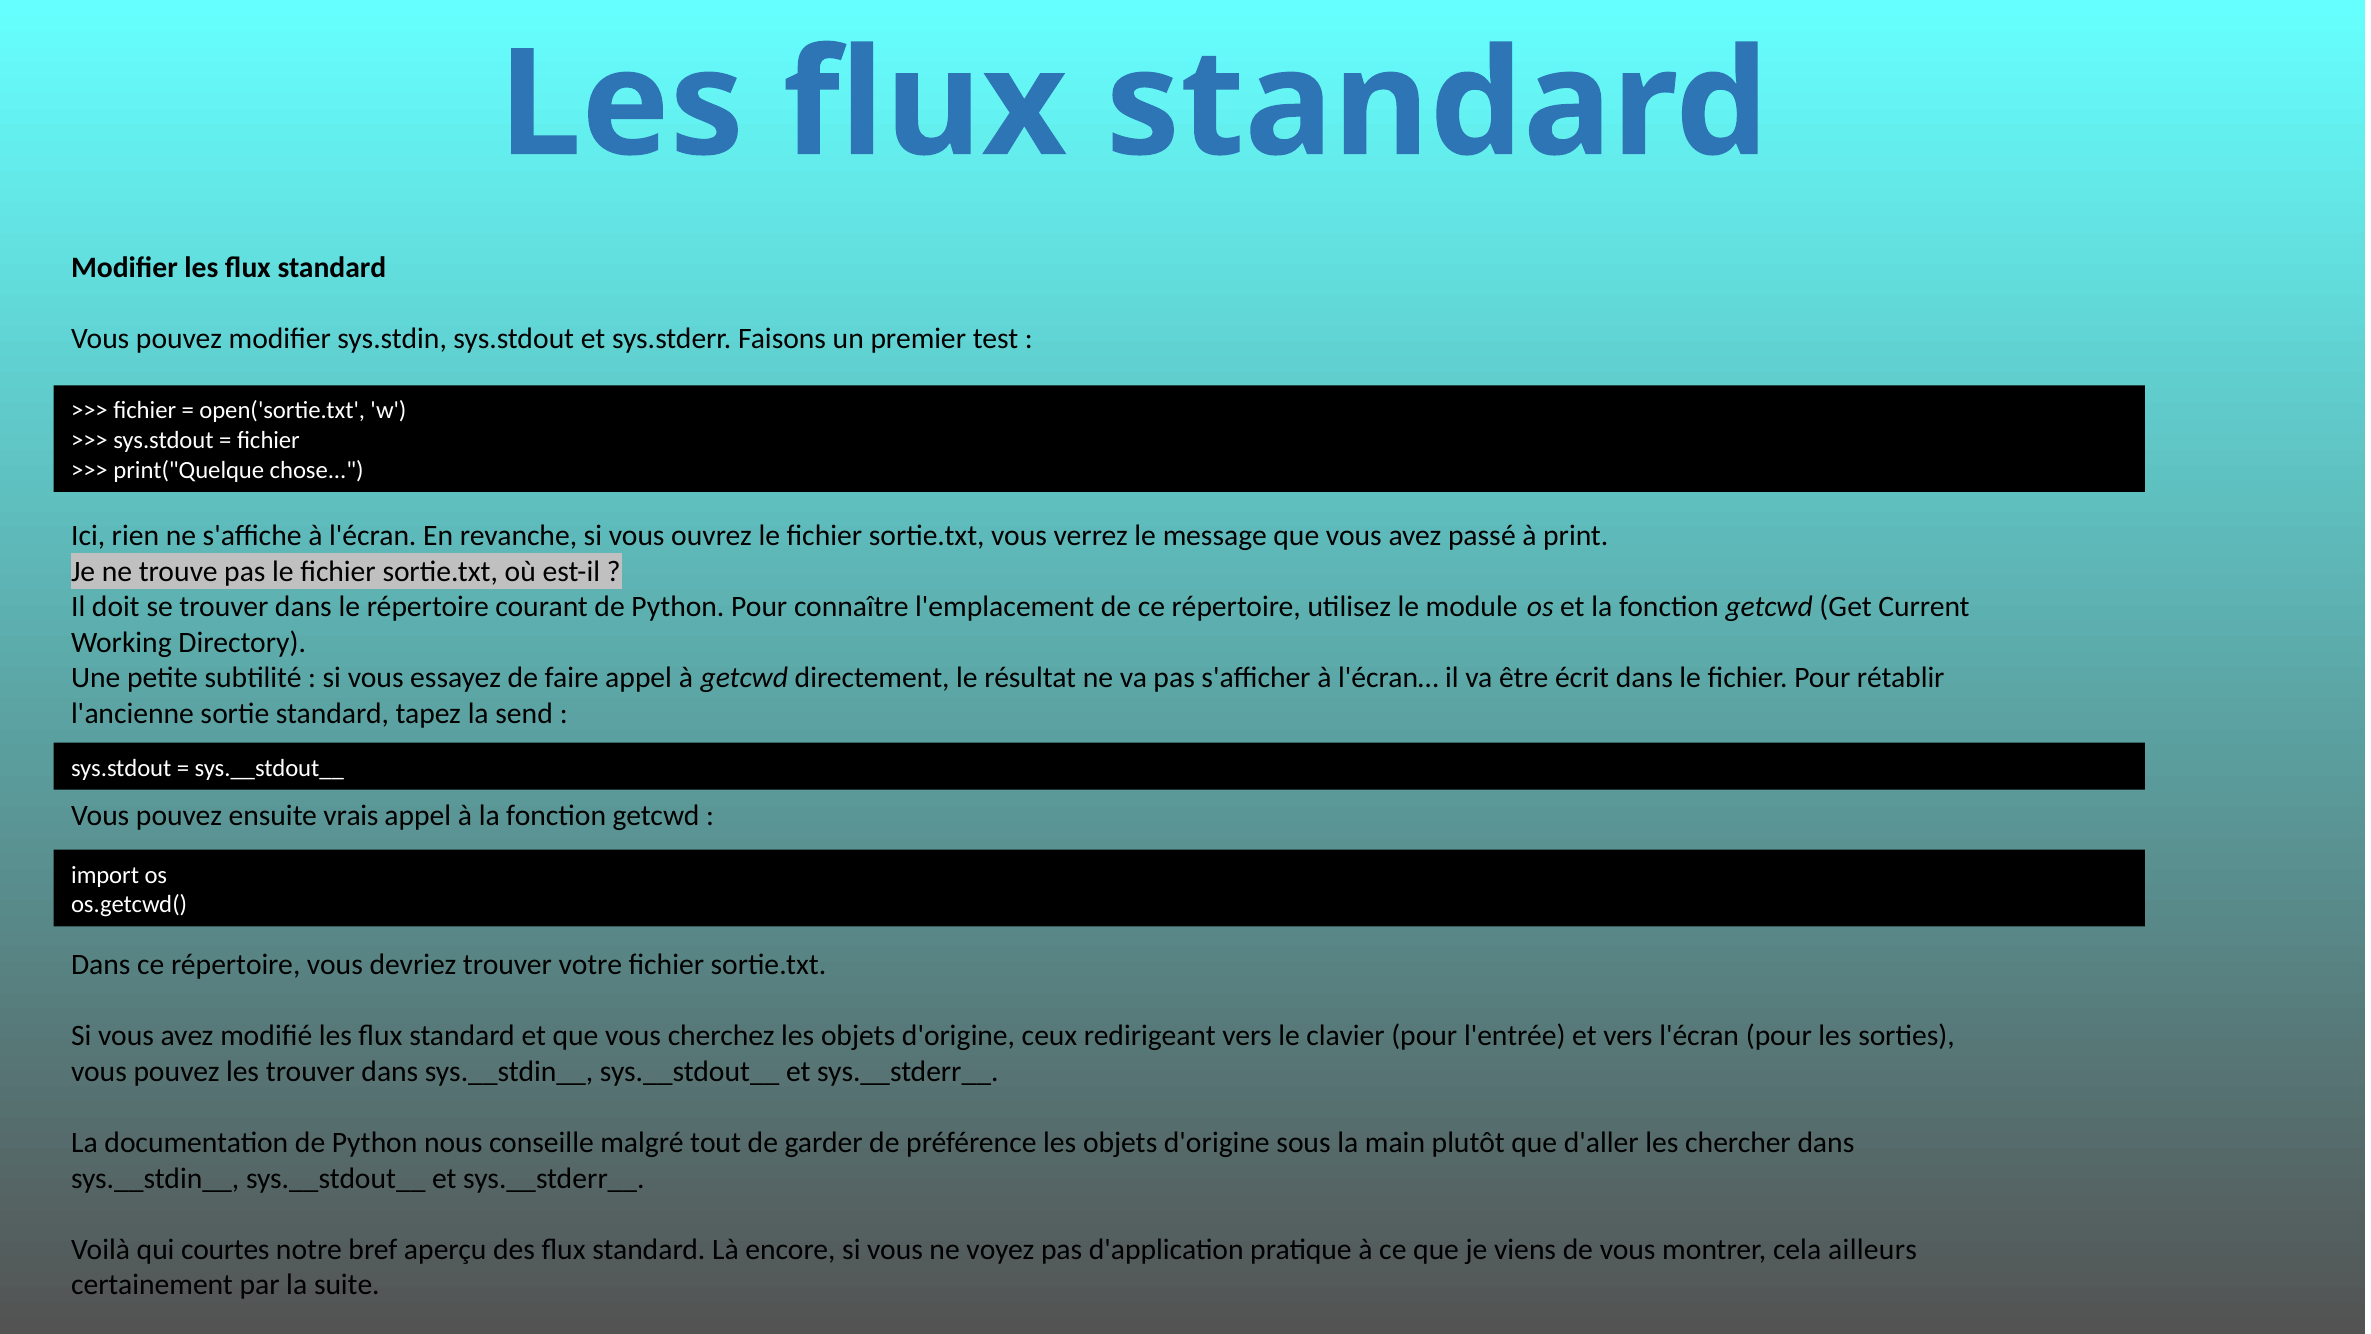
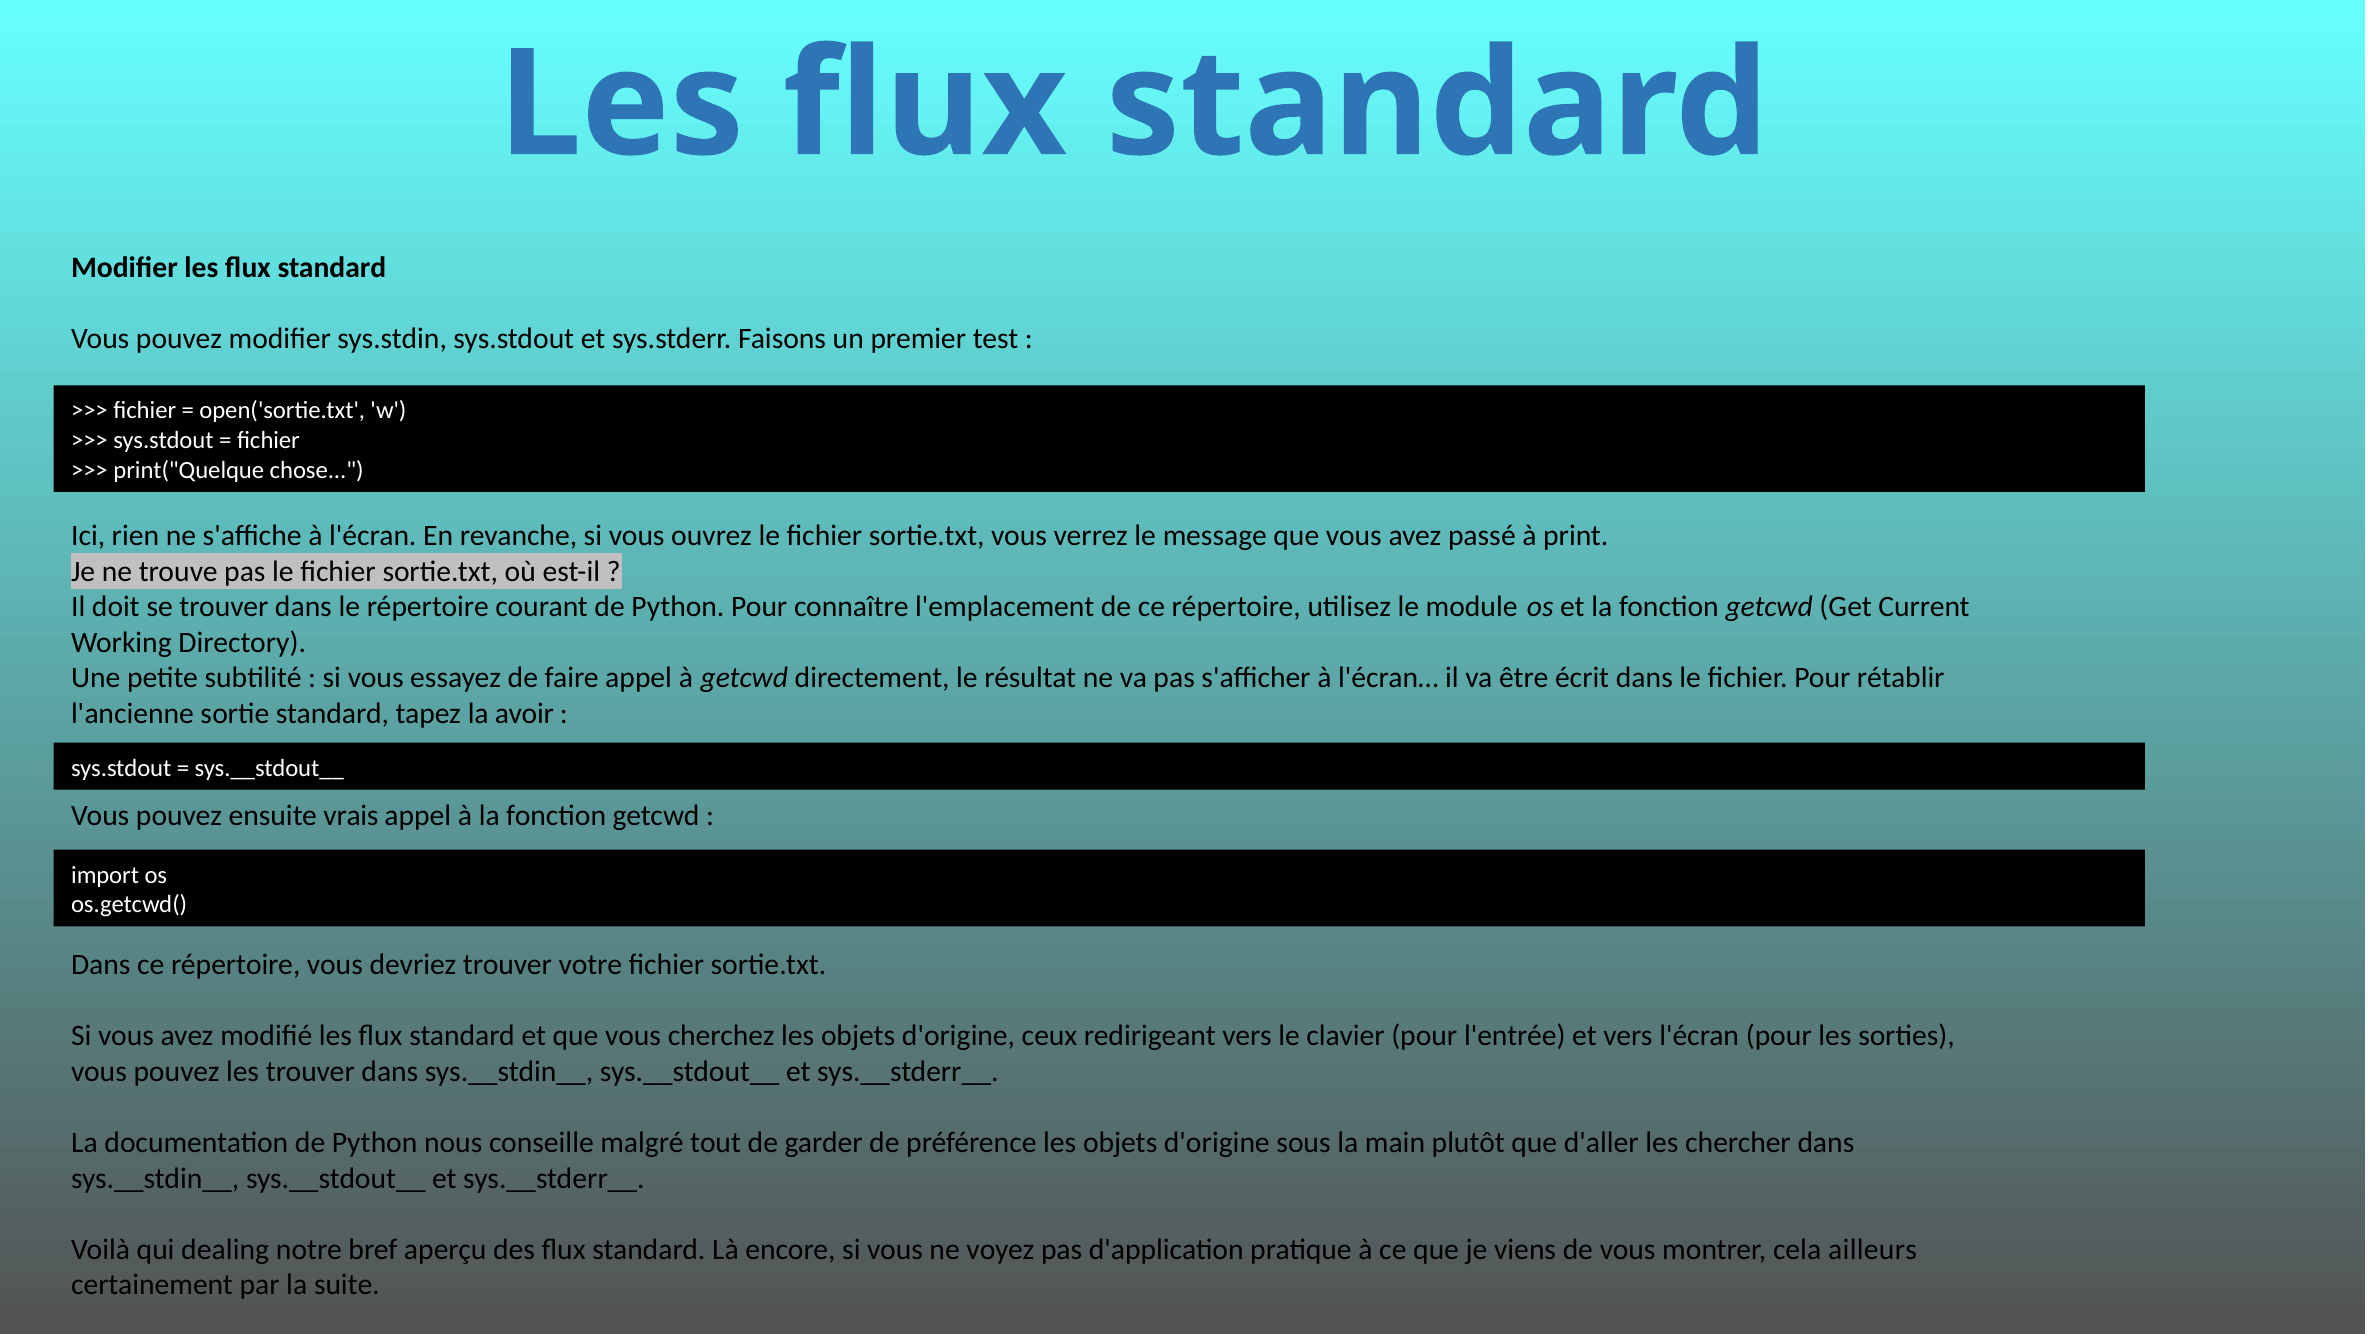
send: send -> avoir
courtes: courtes -> dealing
